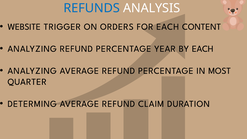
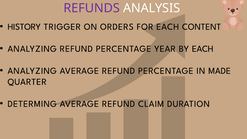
REFUNDS colour: blue -> purple
WEBSITE: WEBSITE -> HISTORY
MOST: MOST -> MADE
